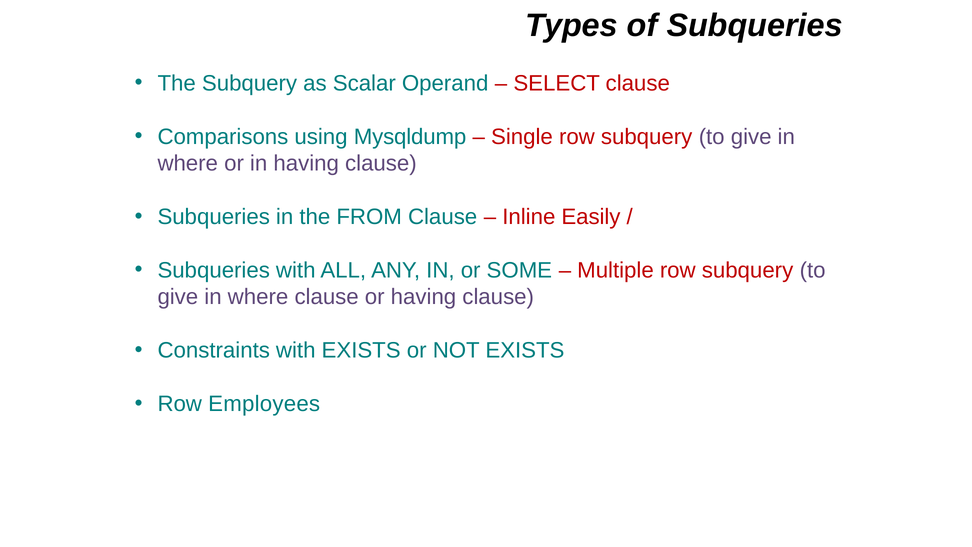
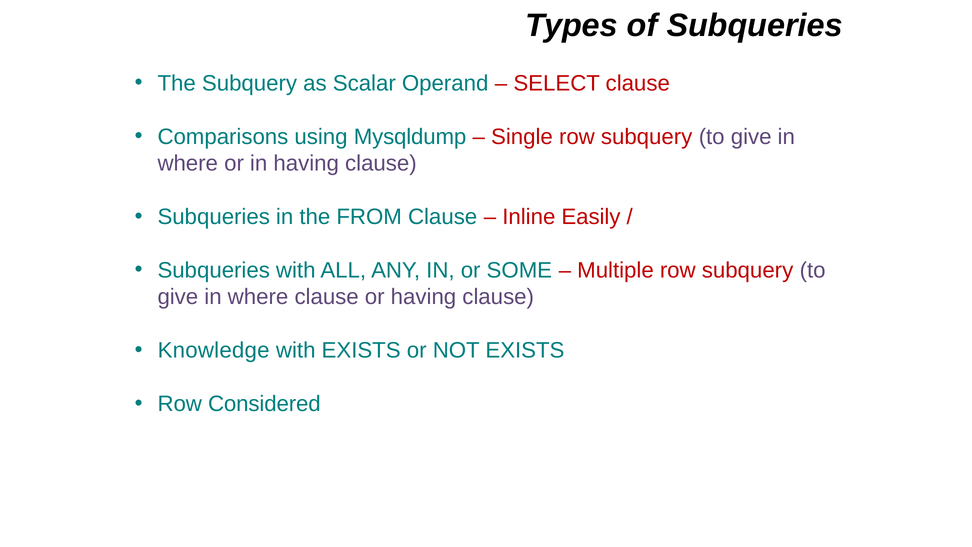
Constraints: Constraints -> Knowledge
Employees: Employees -> Considered
